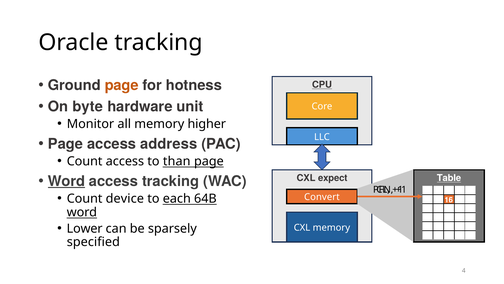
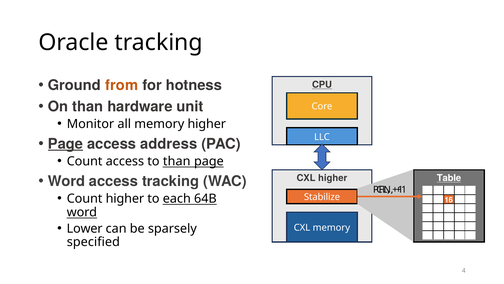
Ground page: page -> from
On byte: byte -> than
Page at (65, 144) underline: none -> present
Word at (66, 181) underline: present -> none
CXL expect: expect -> higher
Count device: device -> higher
Convert: Convert -> Stabilize
